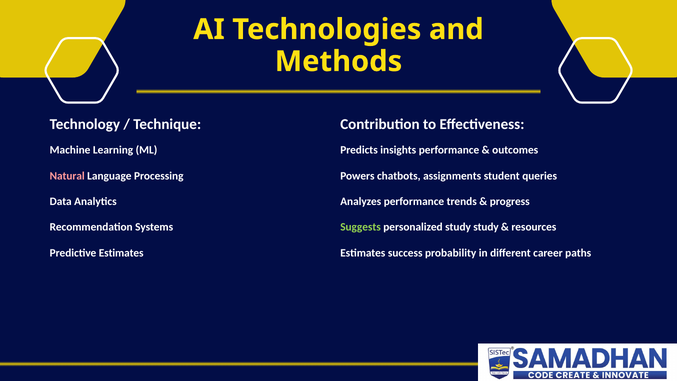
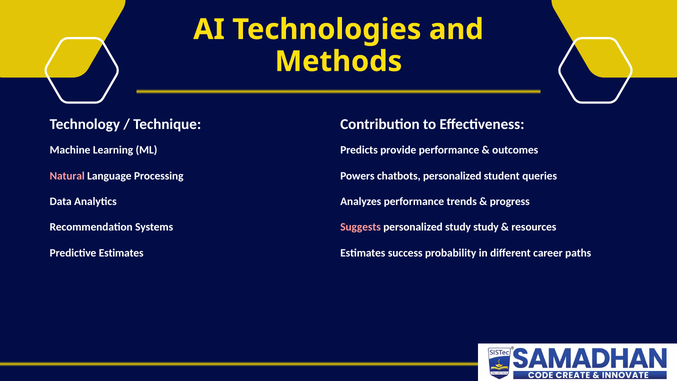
insights: insights -> provide
chatbots assignments: assignments -> personalized
Suggests colour: light green -> pink
